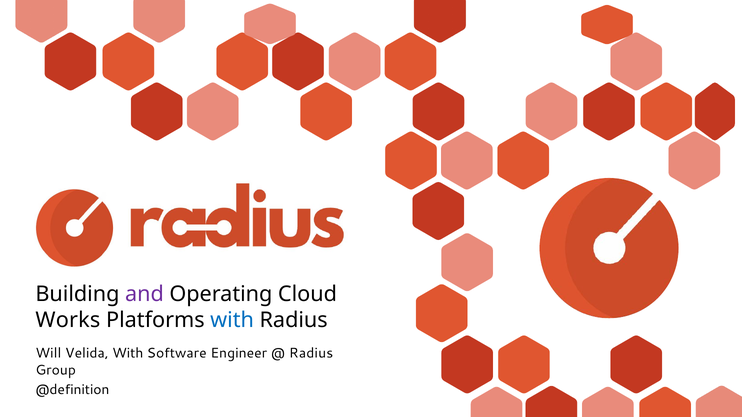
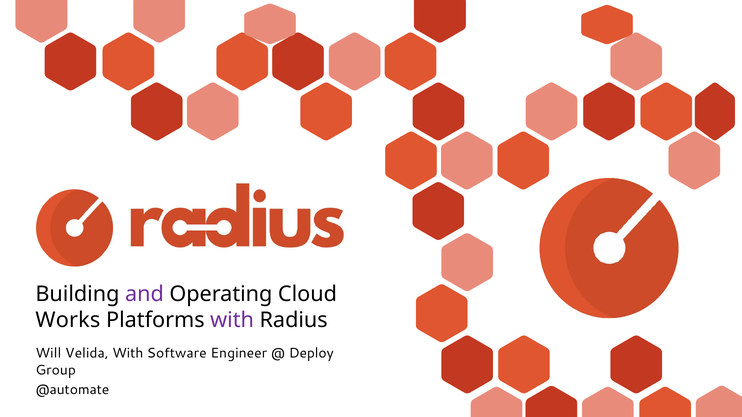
with at (232, 320) colour: blue -> purple
Radius at (311, 354): Radius -> Deploy
@definition: @definition -> @automate
